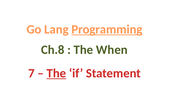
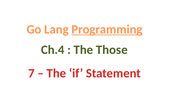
Ch.8: Ch.8 -> Ch.4
When: When -> Those
The at (56, 73) underline: present -> none
